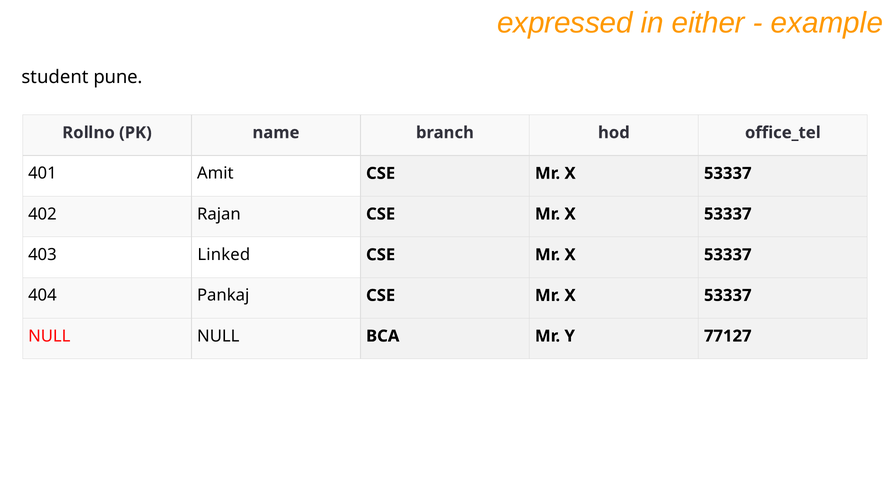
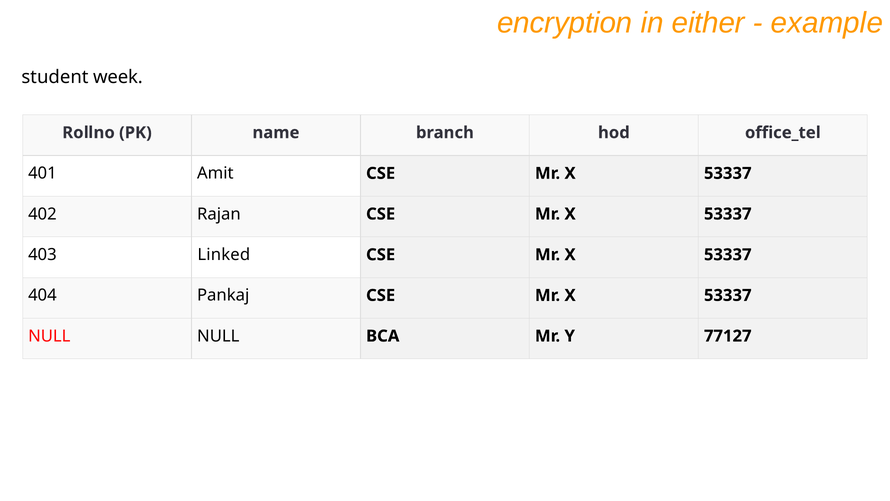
expressed: expressed -> encryption
pune: pune -> week
